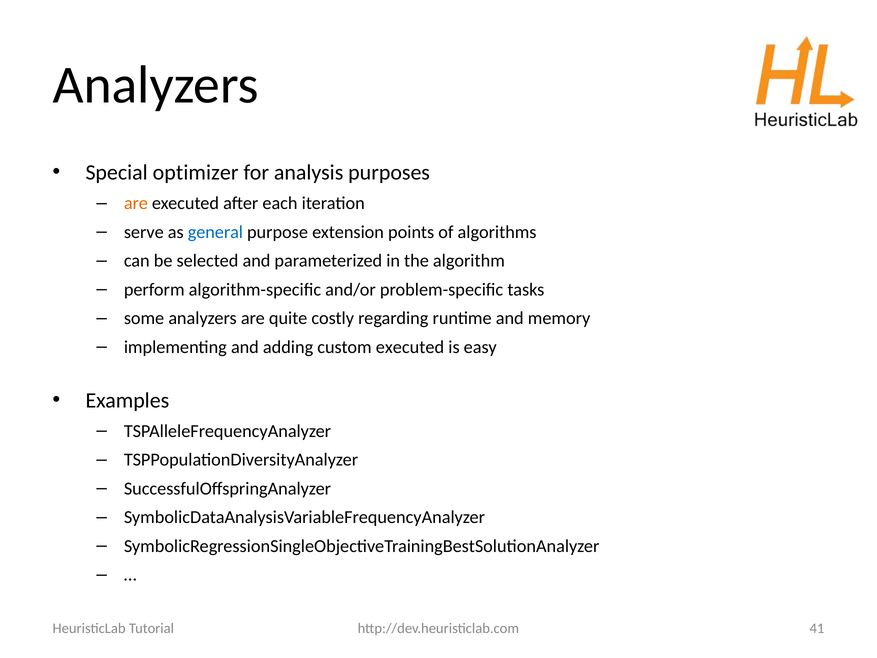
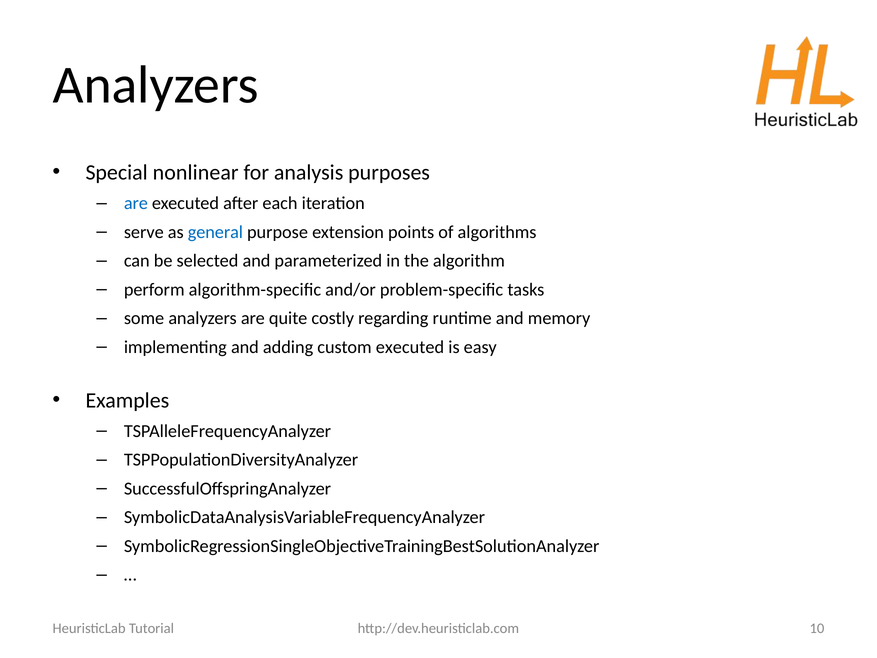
optimizer: optimizer -> nonlinear
are at (136, 203) colour: orange -> blue
41: 41 -> 10
